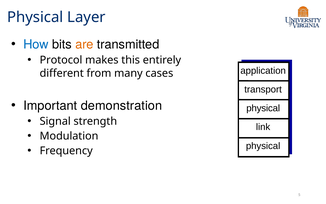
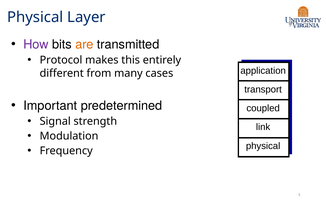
How colour: blue -> purple
demonstration: demonstration -> predetermined
physical at (263, 108): physical -> coupled
